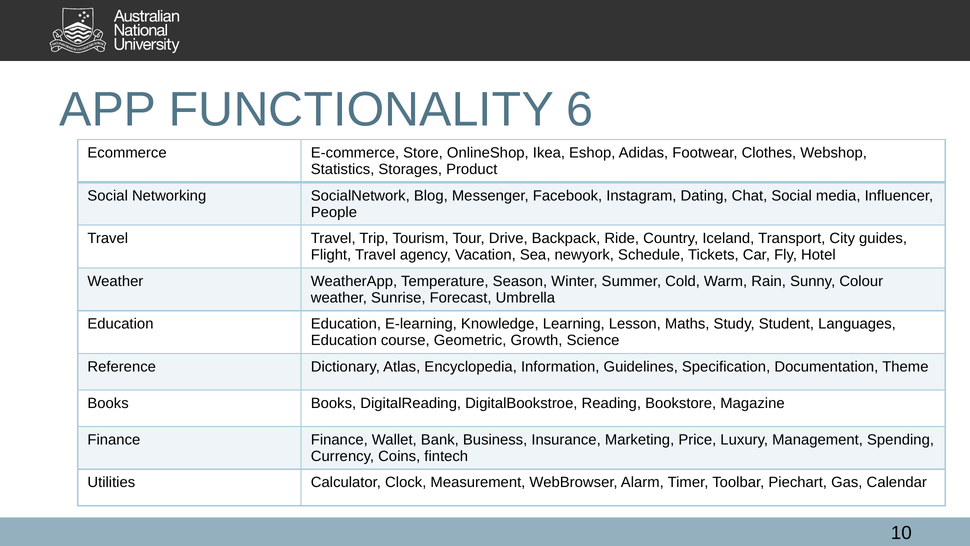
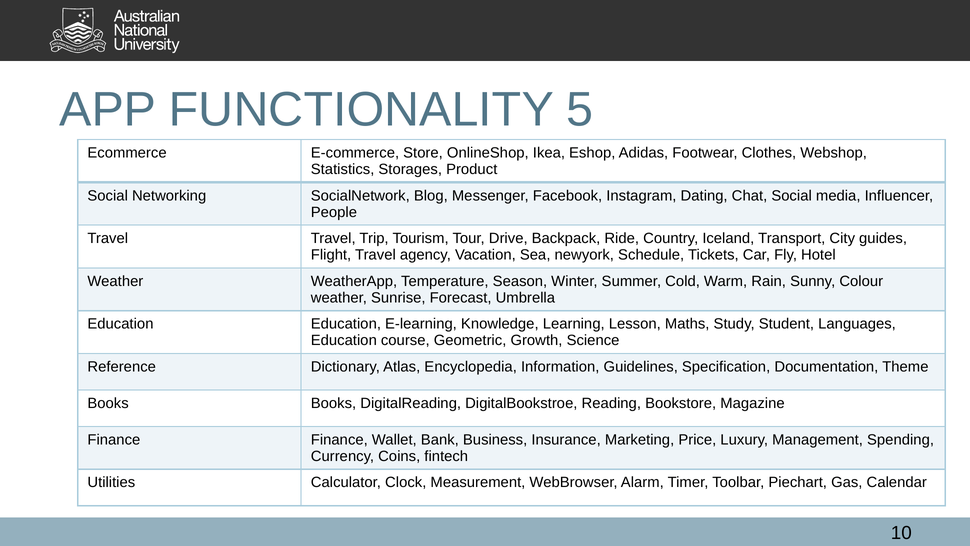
6: 6 -> 5
